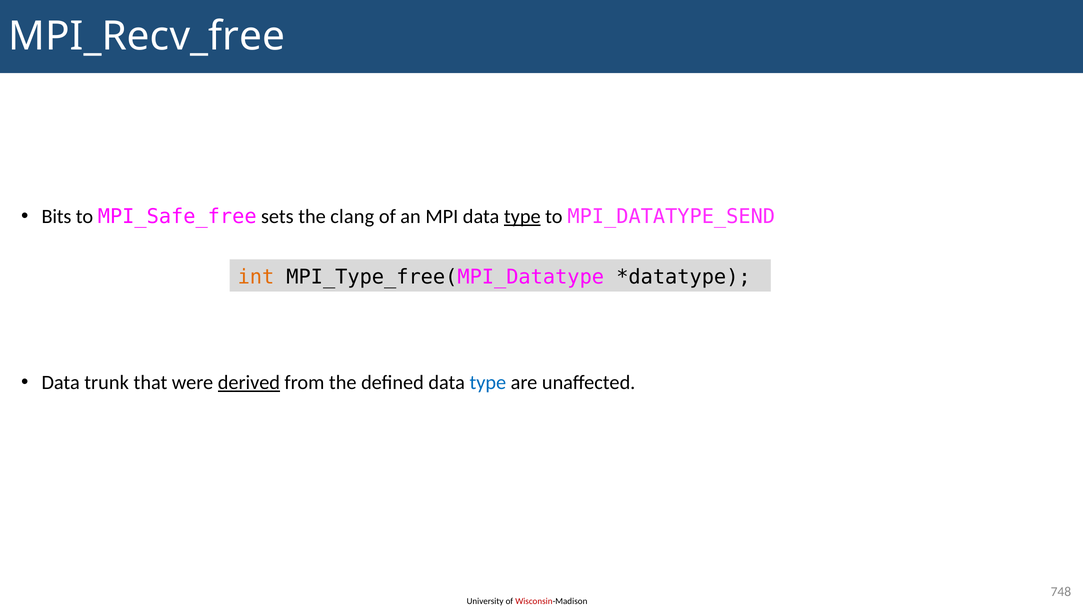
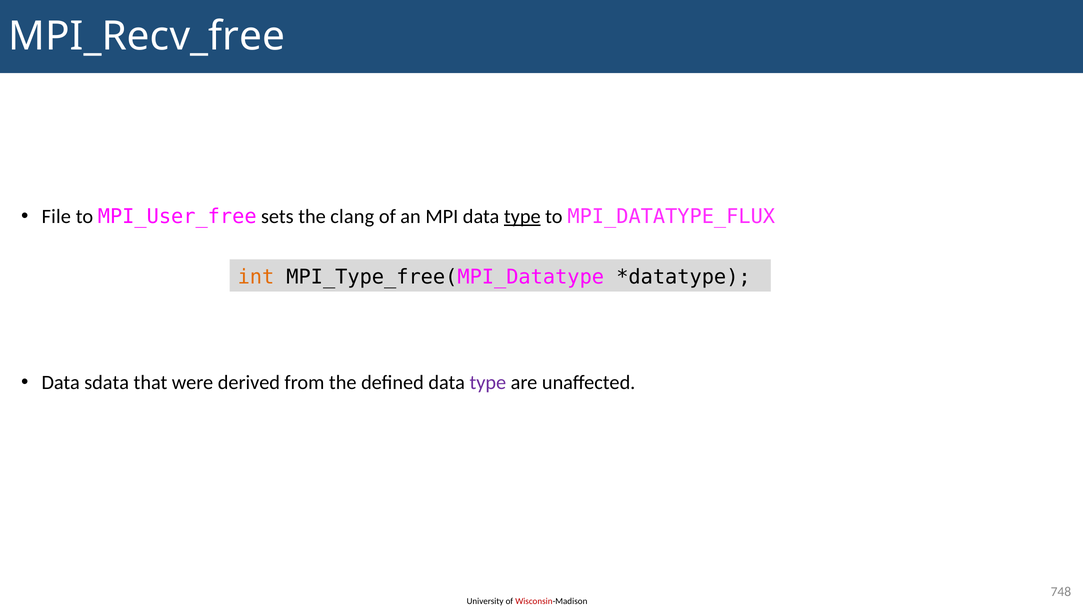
Bits: Bits -> File
MPI_Safe_free: MPI_Safe_free -> MPI_User_free
MPI_DATATYPE_SEND: MPI_DATATYPE_SEND -> MPI_DATATYPE_FLUX
trunk: trunk -> sdata
derived underline: present -> none
type at (488, 383) colour: blue -> purple
